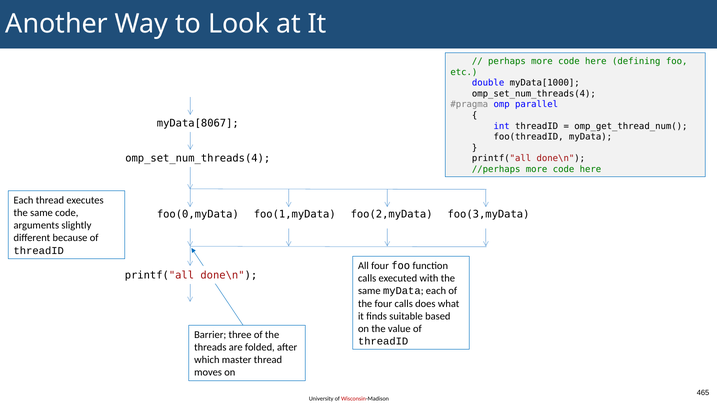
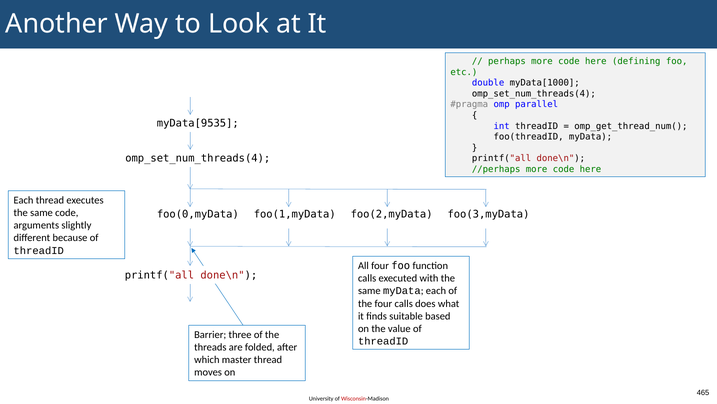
myData[8067: myData[8067 -> myData[9535
